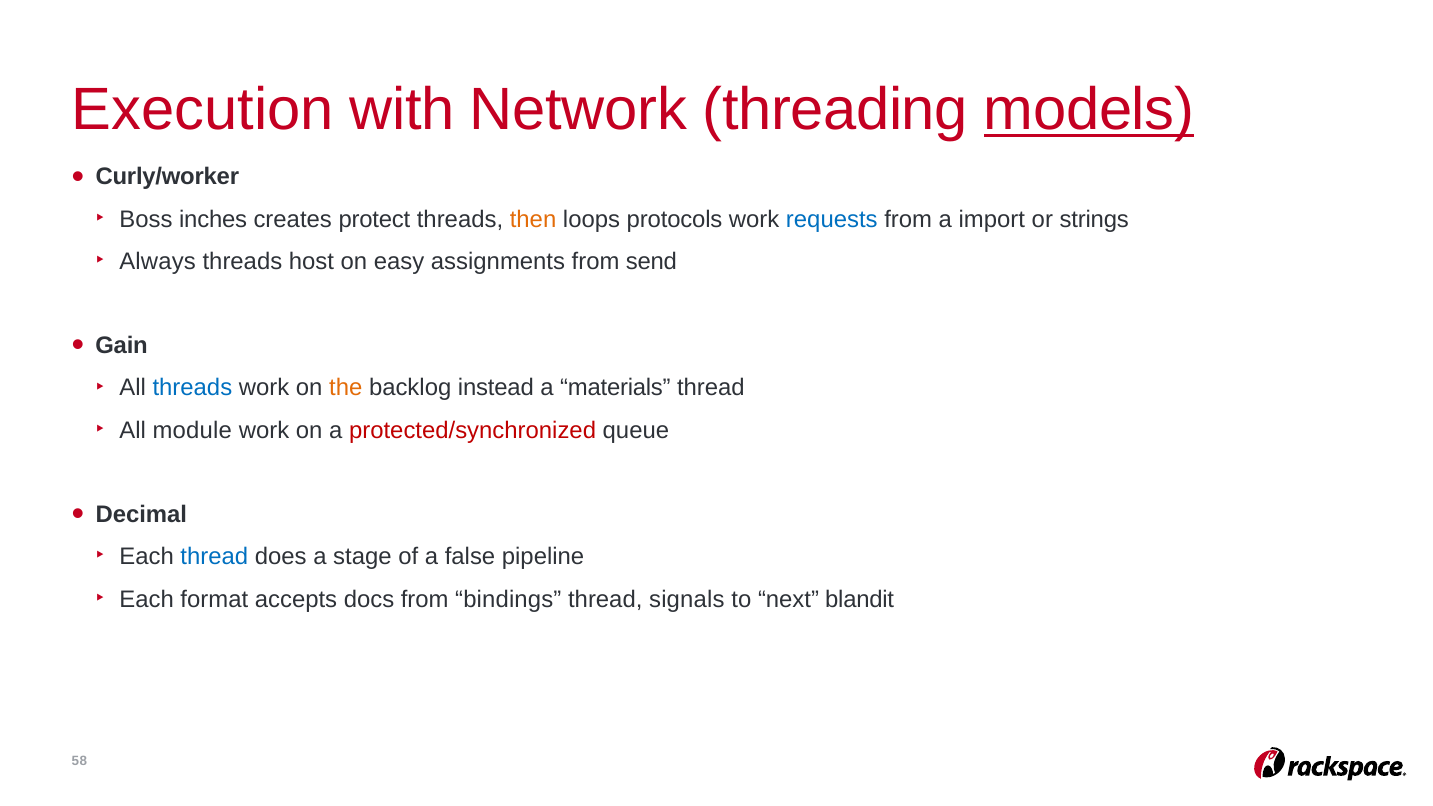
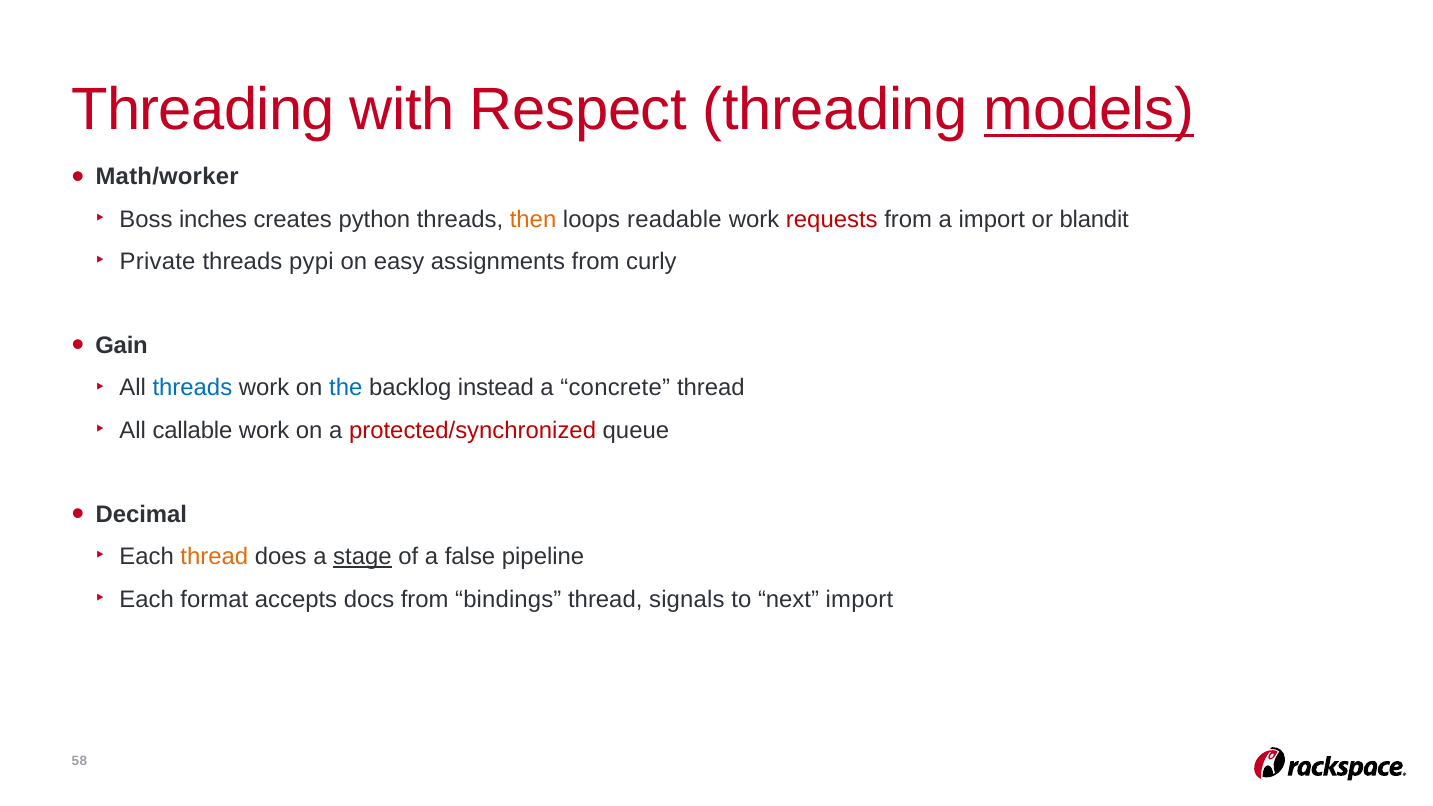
Execution at (203, 110): Execution -> Threading
Network: Network -> Respect
Curly/worker: Curly/worker -> Math/worker
protect: protect -> python
protocols: protocols -> readable
requests colour: blue -> red
strings: strings -> blandit
Always: Always -> Private
host: host -> pypi
send: send -> curly
the colour: orange -> blue
materials: materials -> concrete
module: module -> callable
thread at (214, 557) colour: blue -> orange
stage underline: none -> present
next blandit: blandit -> import
